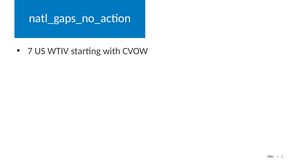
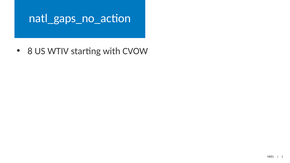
7: 7 -> 8
